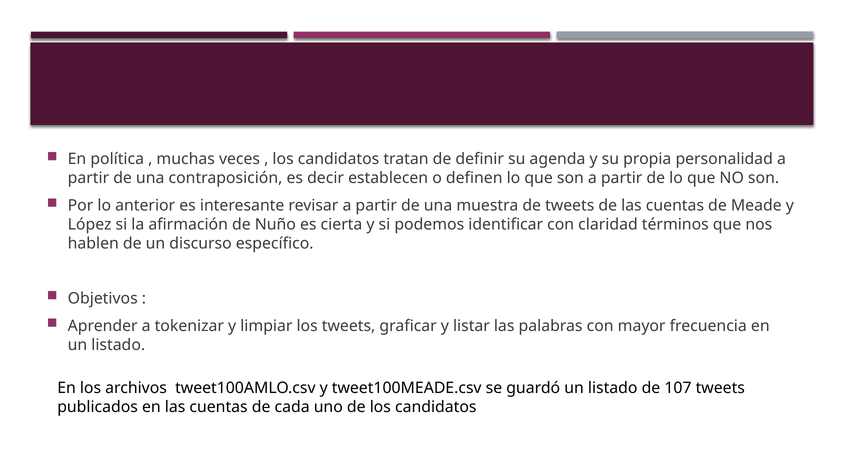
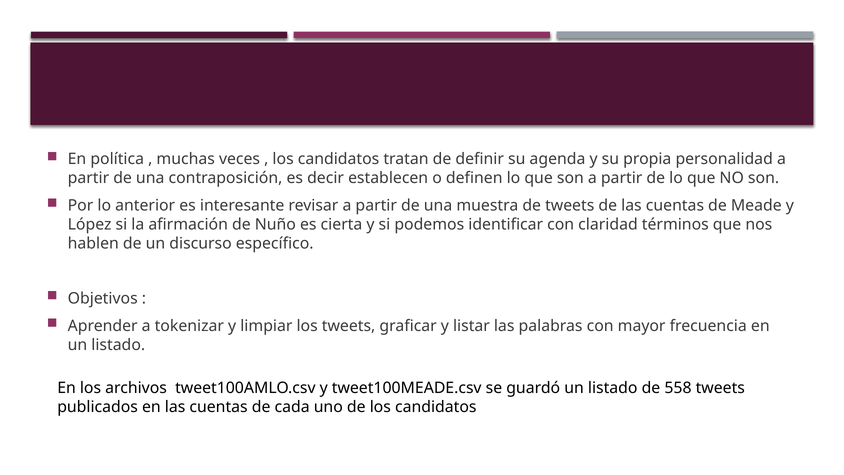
107: 107 -> 558
